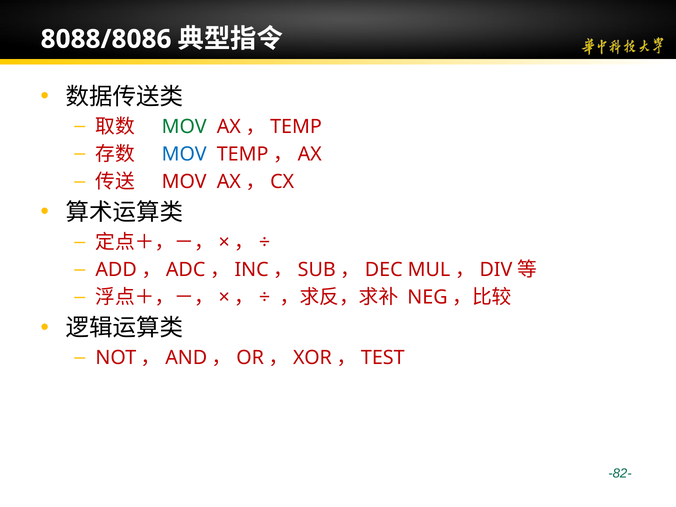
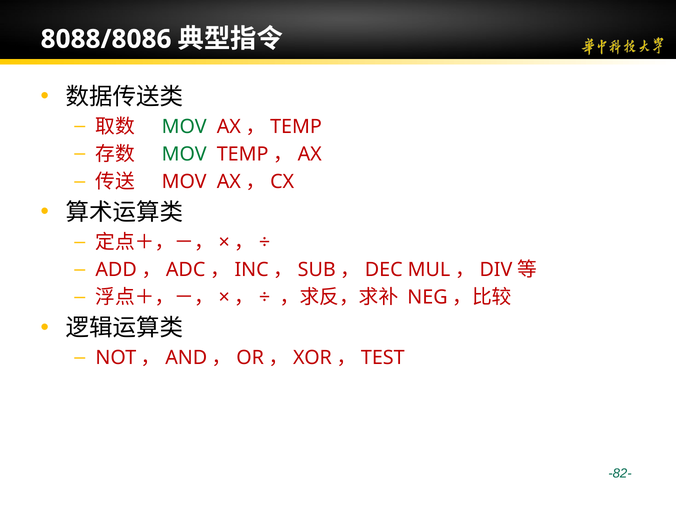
MOV at (184, 154) colour: blue -> green
